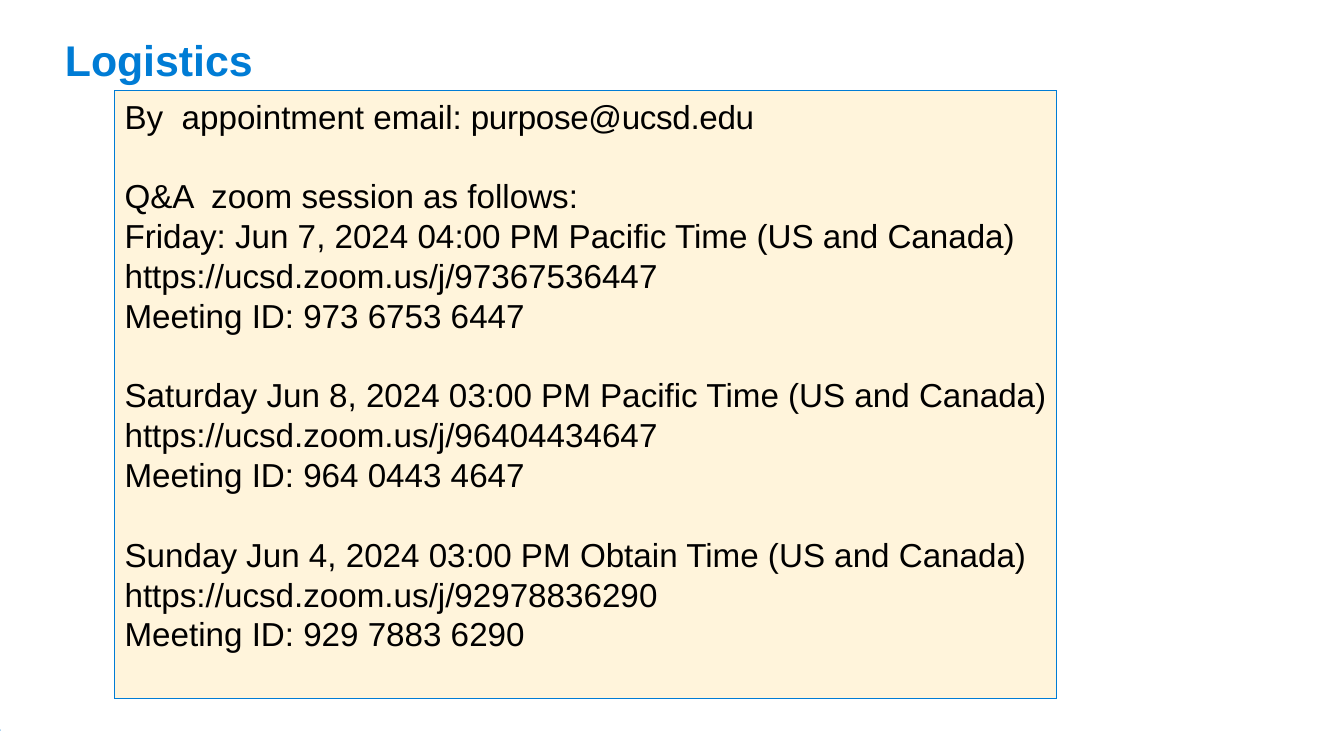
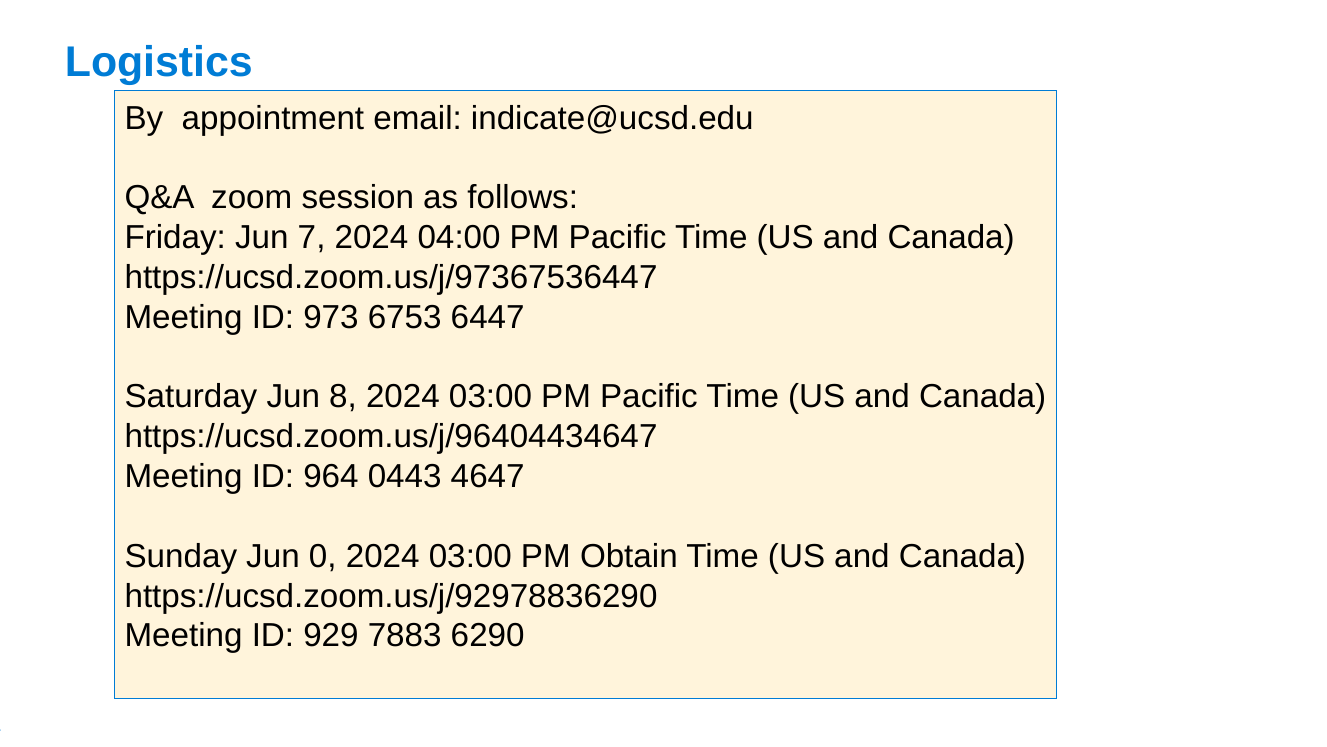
purpose@ucsd.edu: purpose@ucsd.edu -> indicate@ucsd.edu
Jun 4: 4 -> 0
